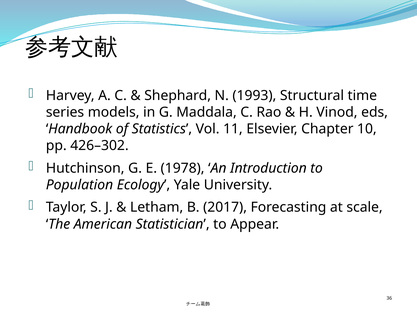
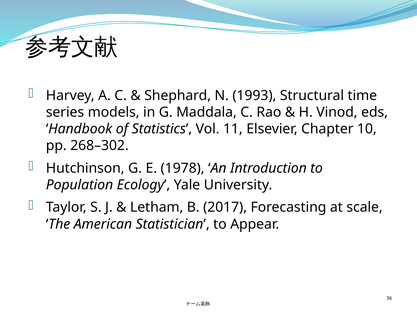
426–302: 426–302 -> 268–302
